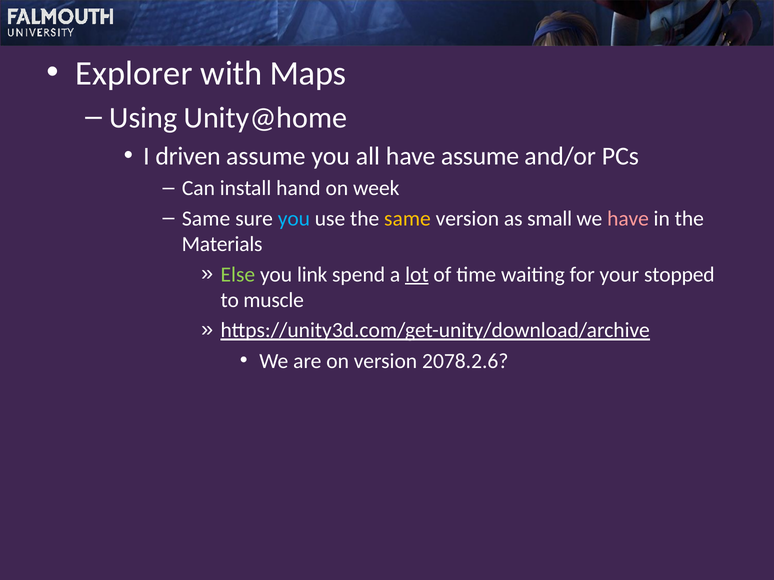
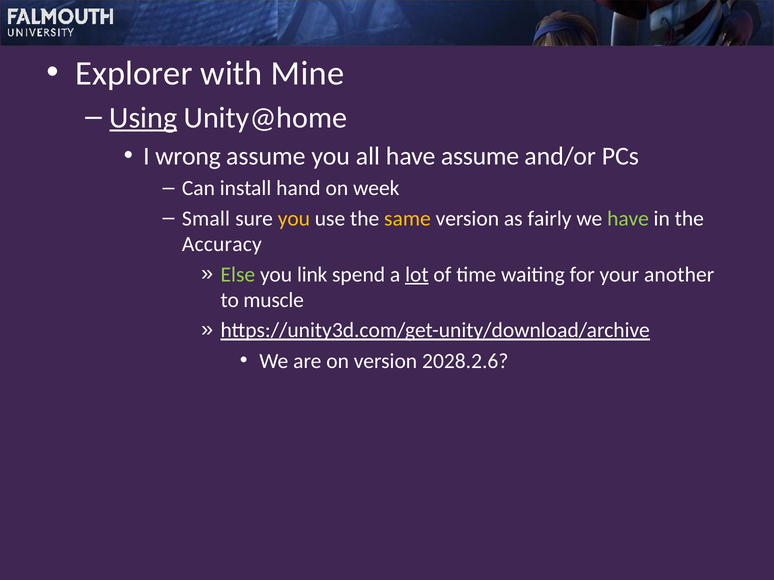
Maps: Maps -> Mine
Using underline: none -> present
driven: driven -> wrong
Same at (206, 219): Same -> Small
you at (294, 219) colour: light blue -> yellow
small: small -> fairly
have at (628, 219) colour: pink -> light green
Materials: Materials -> Accuracy
stopped: stopped -> another
2078.2.6: 2078.2.6 -> 2028.2.6
